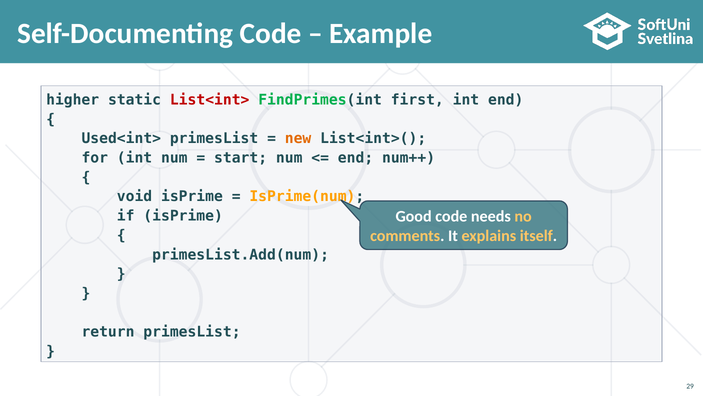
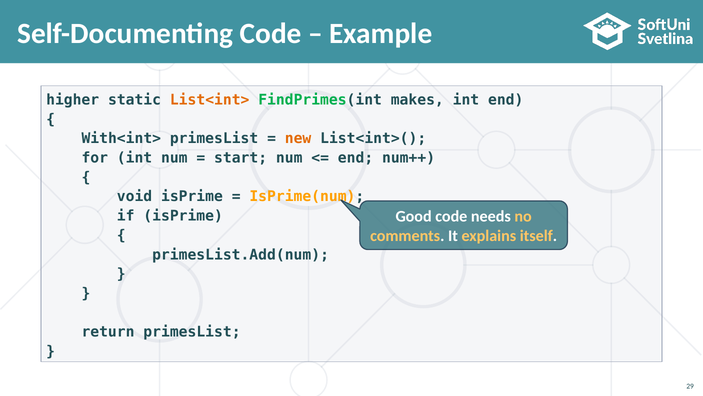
List<int> colour: red -> orange
first: first -> makes
Used<int>: Used<int> -> With<int>
